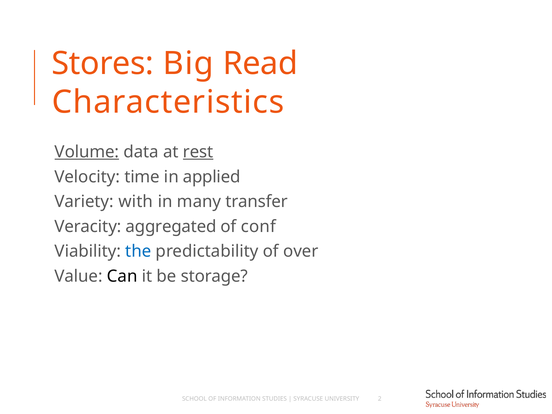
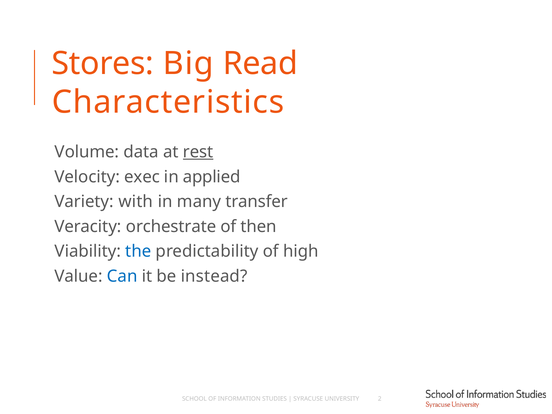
Volume underline: present -> none
time: time -> exec
aggregated: aggregated -> orchestrate
conf: conf -> then
over: over -> high
Can colour: black -> blue
storage: storage -> instead
